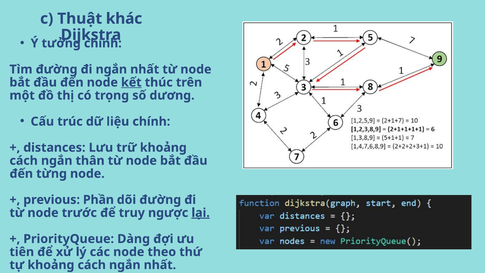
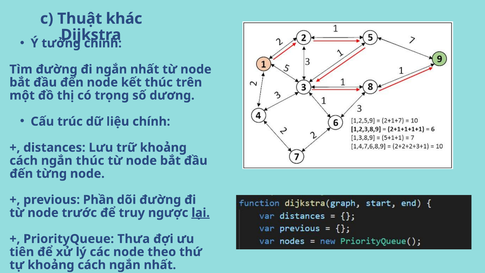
kết underline: present -> none
ngắn thân: thân -> thúc
Dàng: Dàng -> Thưa
